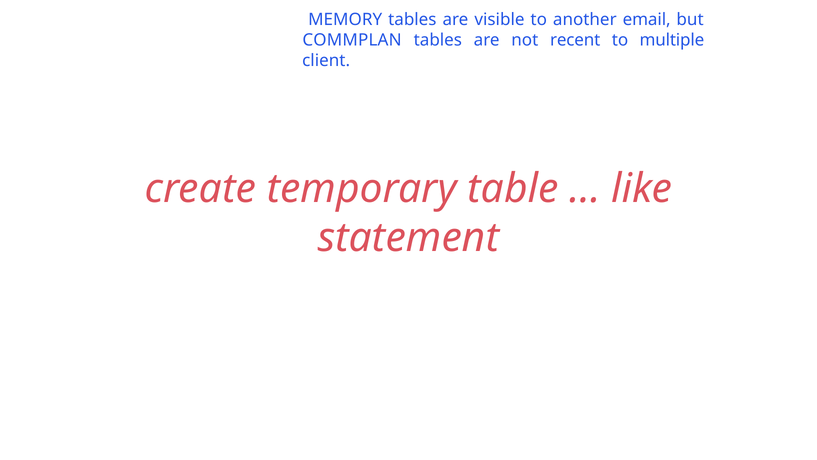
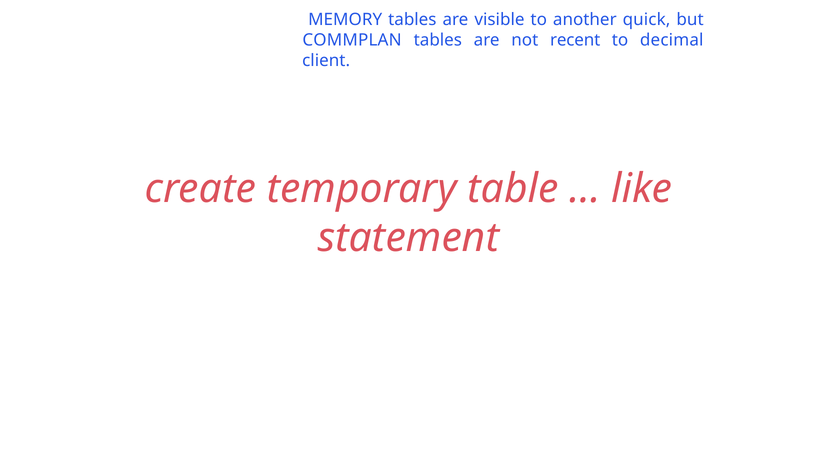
email: email -> quick
multiple: multiple -> decimal
